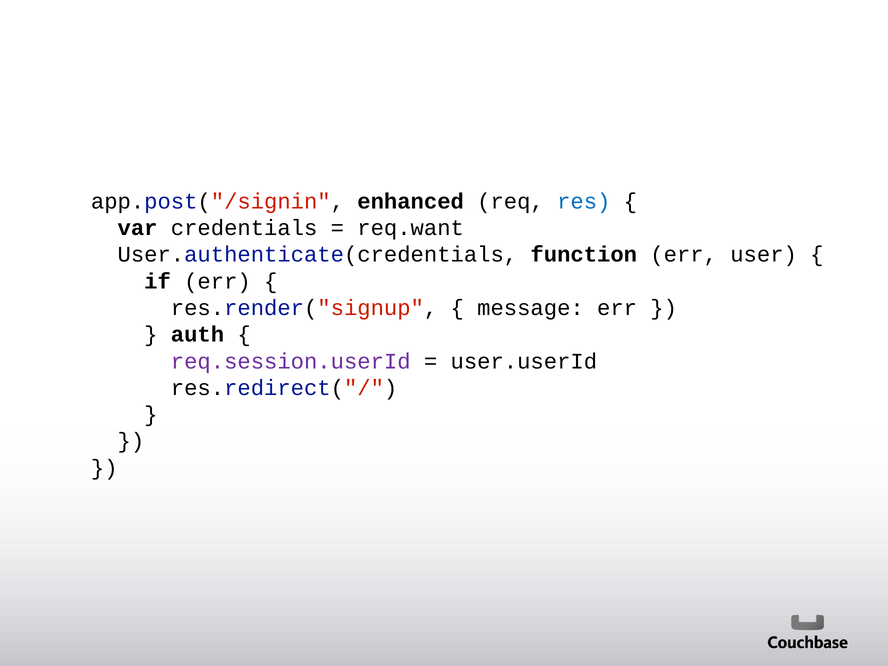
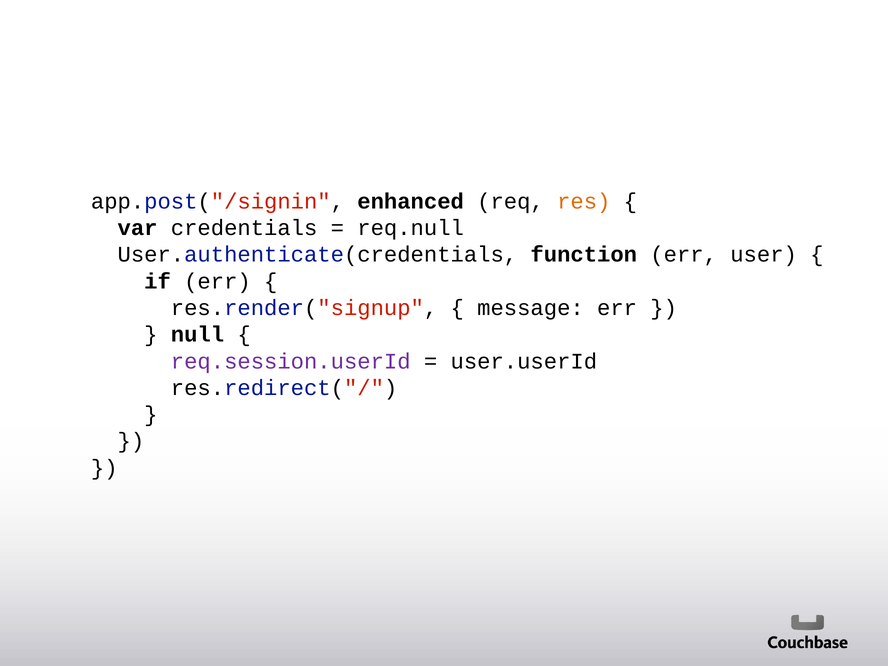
res colour: blue -> orange
req.want: req.want -> req.null
auth: auth -> null
